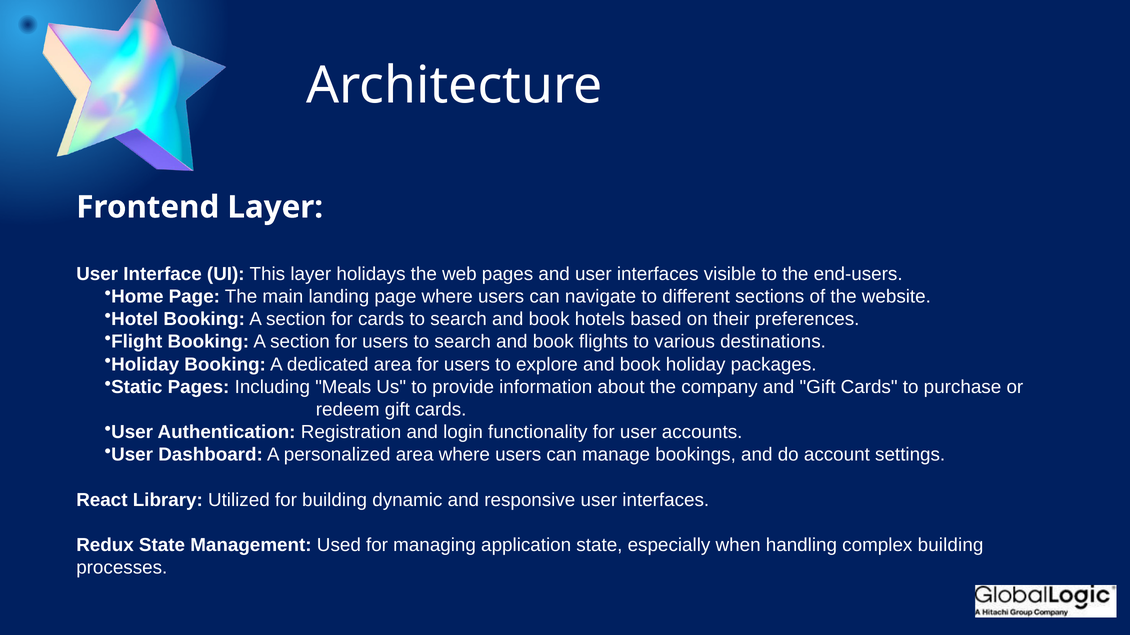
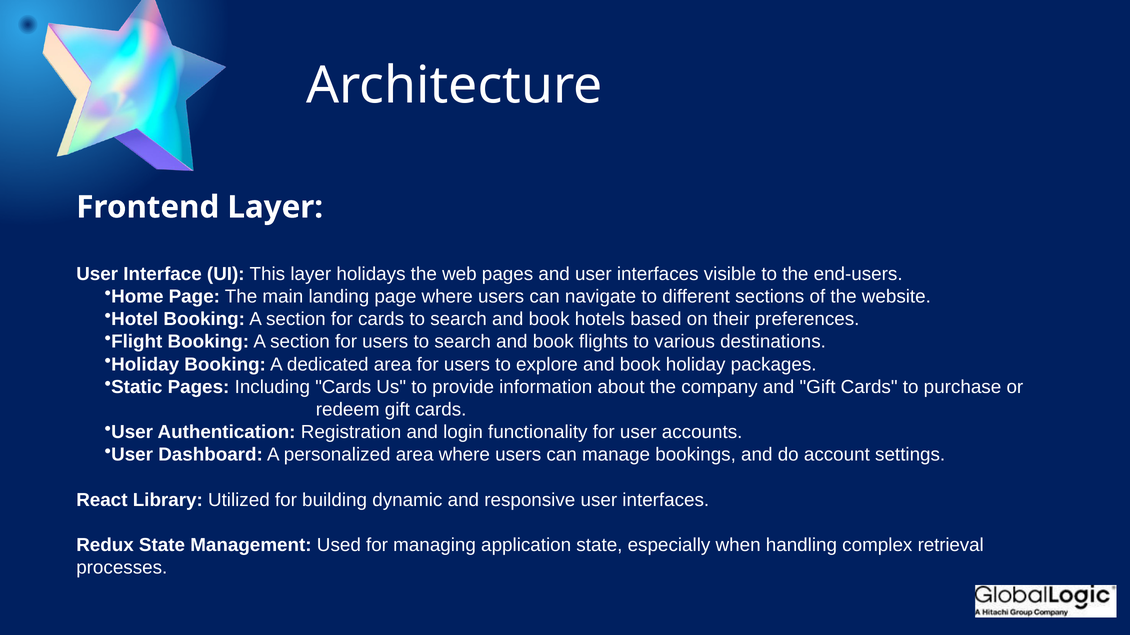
Including Meals: Meals -> Cards
complex building: building -> retrieval
